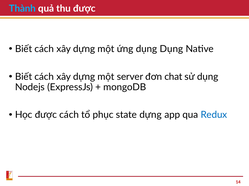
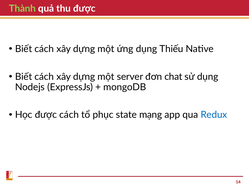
Thành colour: light blue -> light green
dụng Dụng: Dụng -> Thiếu
state dựng: dựng -> mạng
